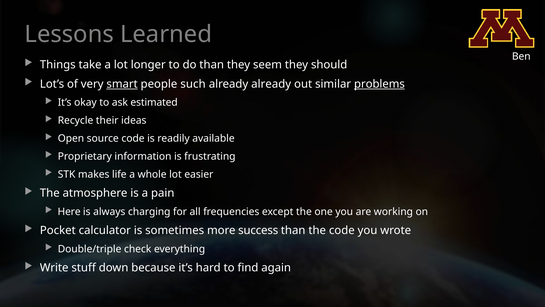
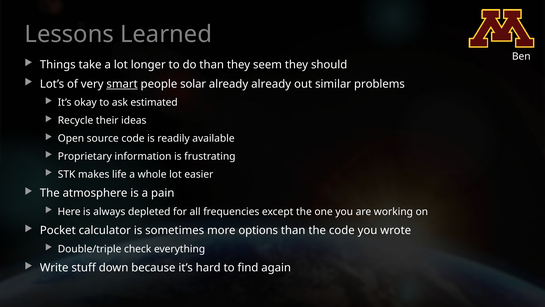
such: such -> solar
problems underline: present -> none
charging: charging -> depleted
success: success -> options
